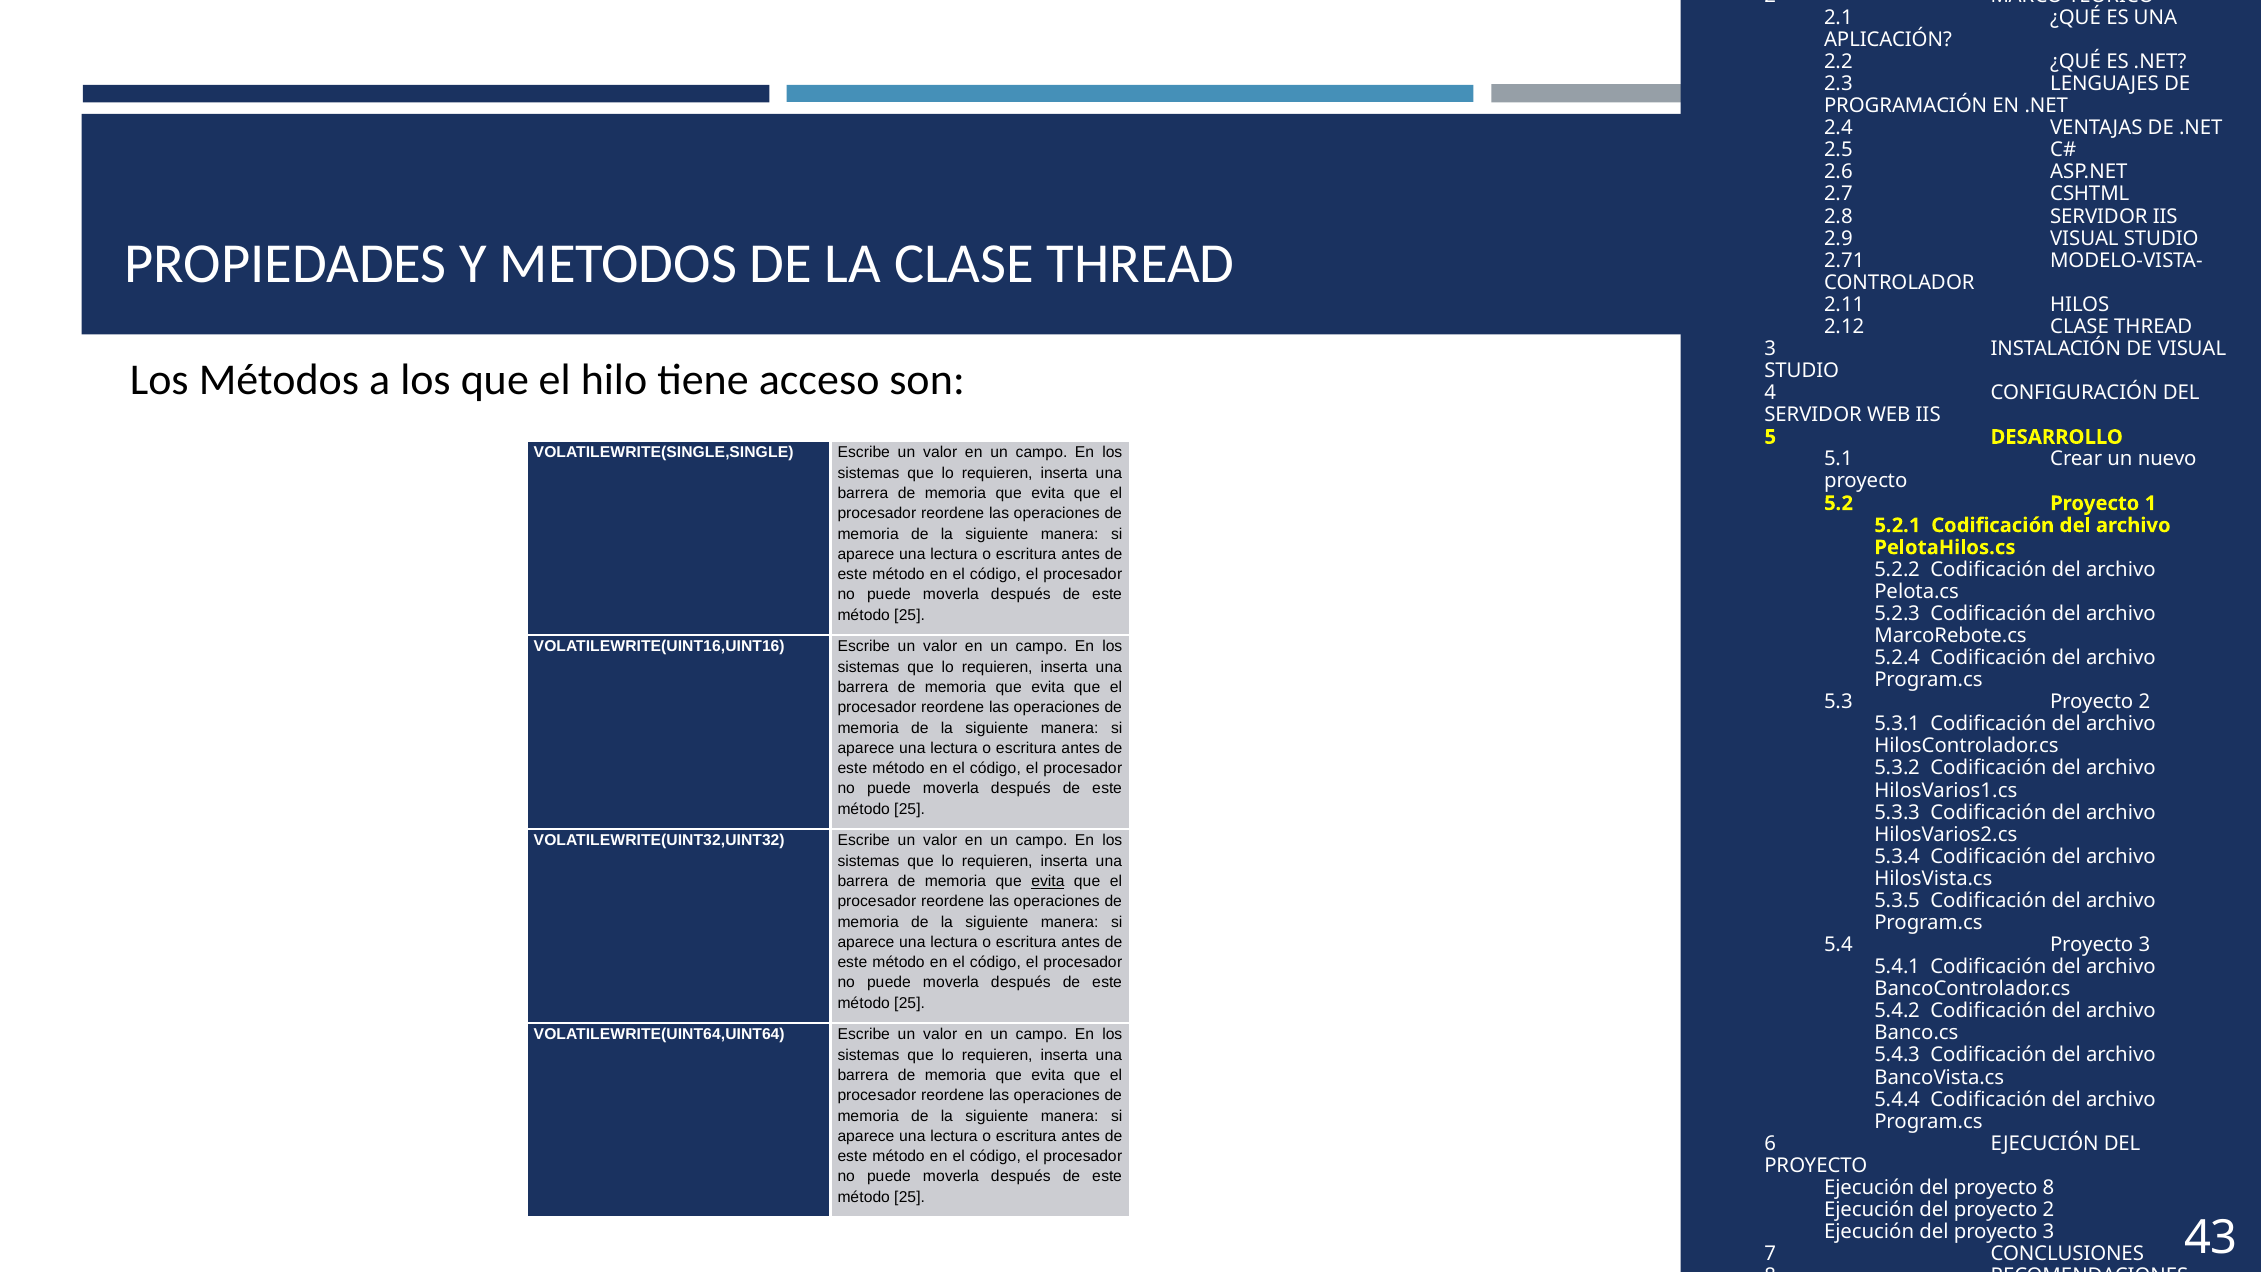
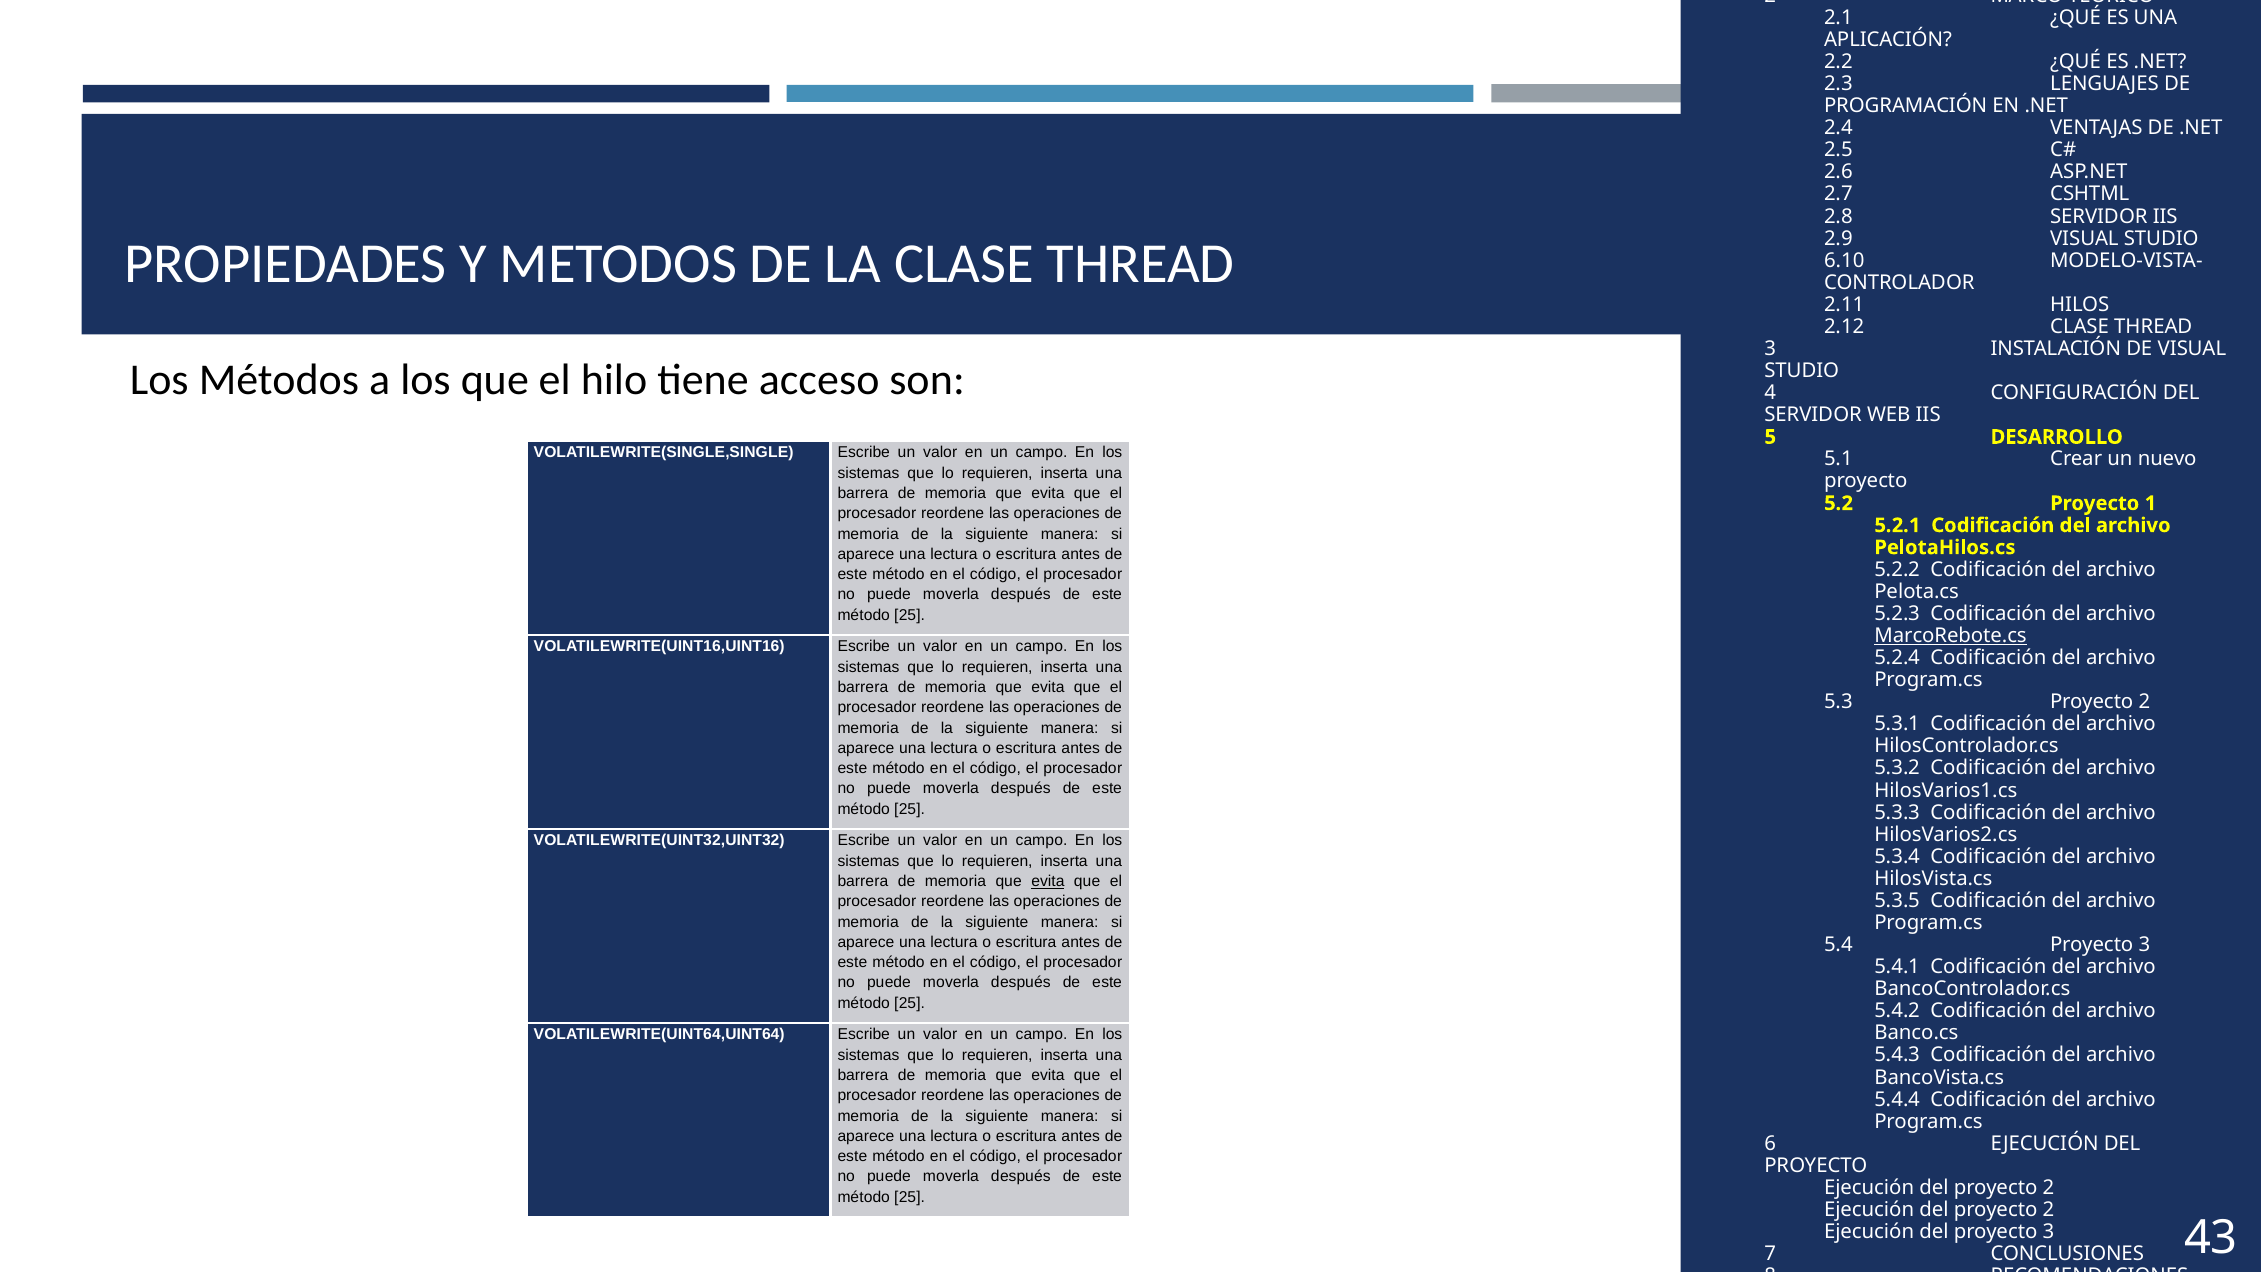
2.71: 2.71 -> 6.10
MarcoRebote.cs underline: none -> present
8 at (2048, 1188): 8 -> 2
